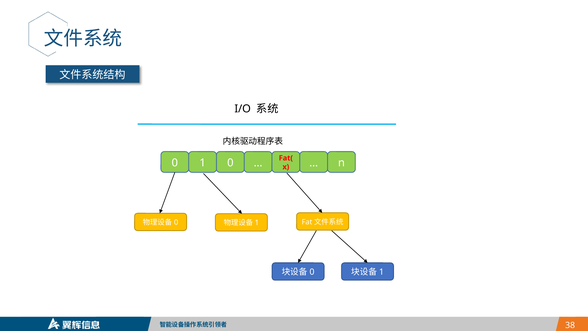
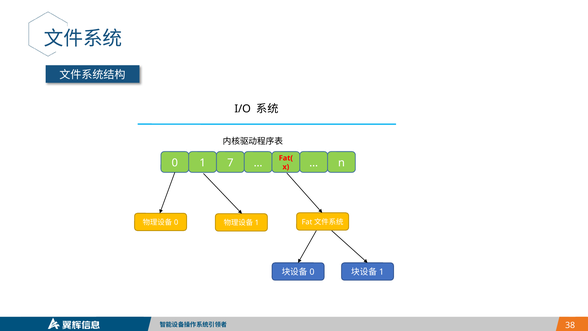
1 0: 0 -> 7
